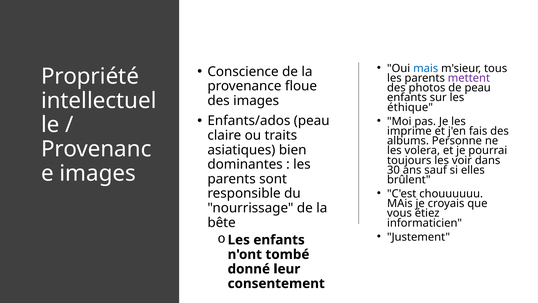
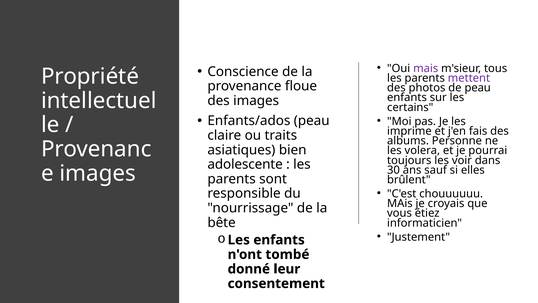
mais at (426, 68) colour: blue -> purple
éthique: éthique -> certains
dominantes: dominantes -> adolescente
